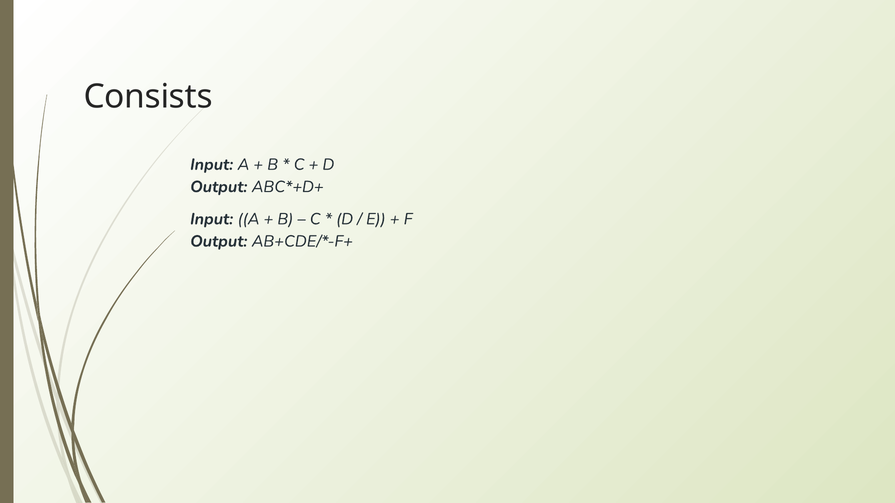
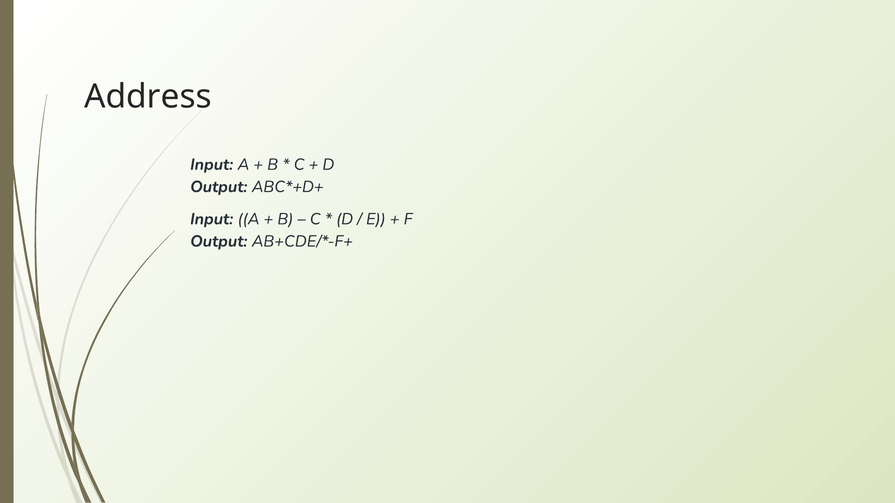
Consists: Consists -> Address
